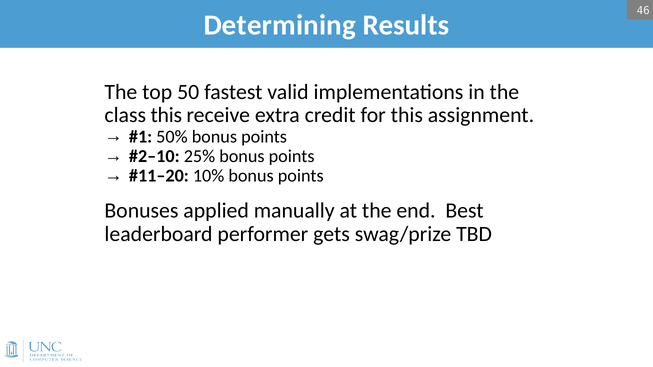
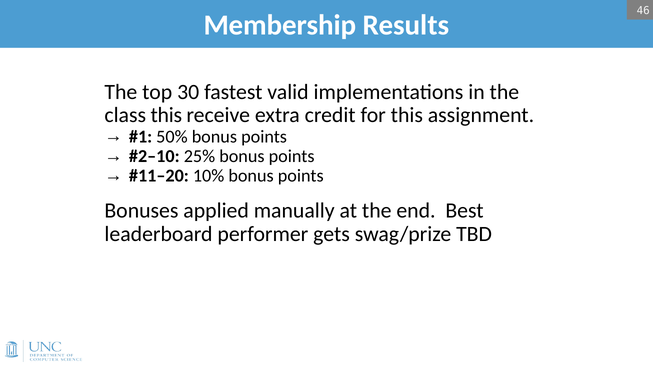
Determining: Determining -> Membership
50: 50 -> 30
